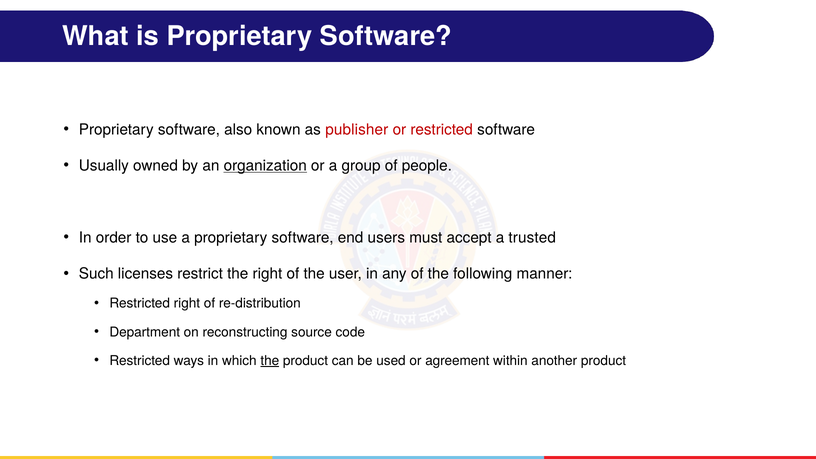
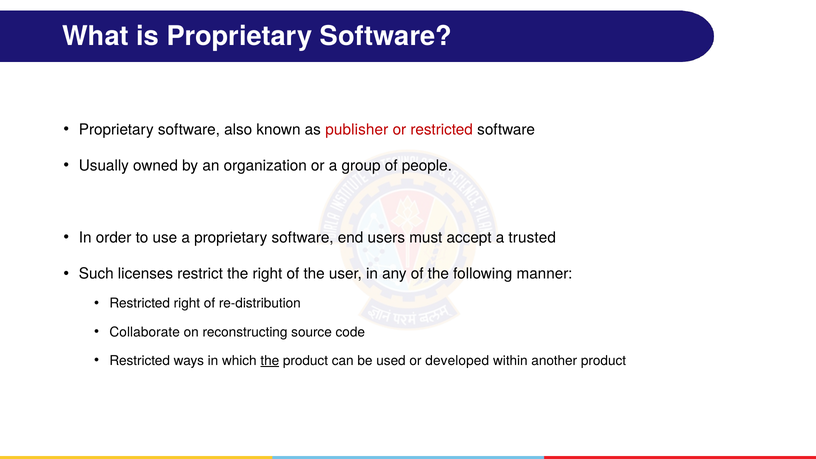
organization underline: present -> none
Department: Department -> Collaborate
agreement: agreement -> developed
